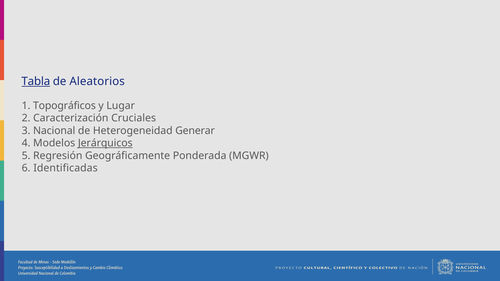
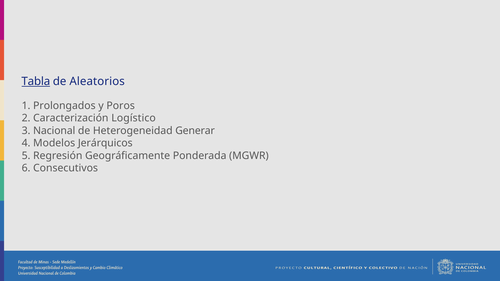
Topográficos: Topográficos -> Prolongados
Lugar: Lugar -> Poros
Cruciales: Cruciales -> Logístico
Jerárquicos underline: present -> none
Identificadas: Identificadas -> Consecutivos
